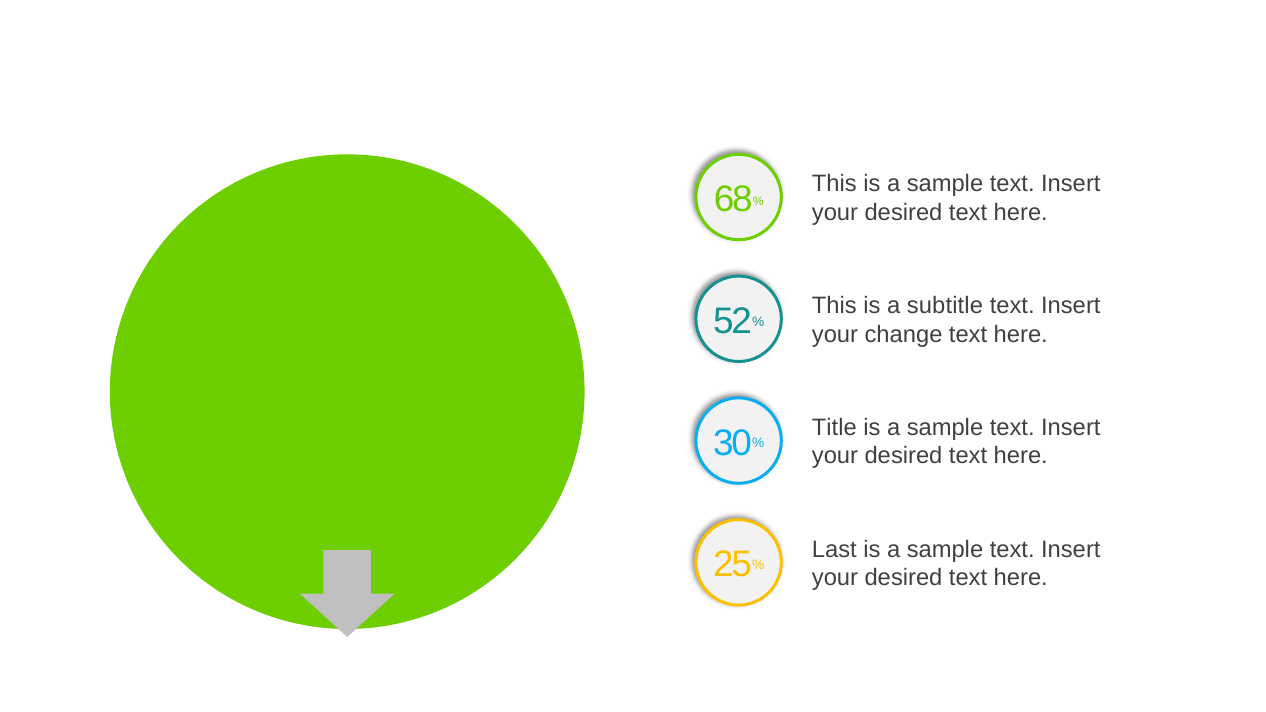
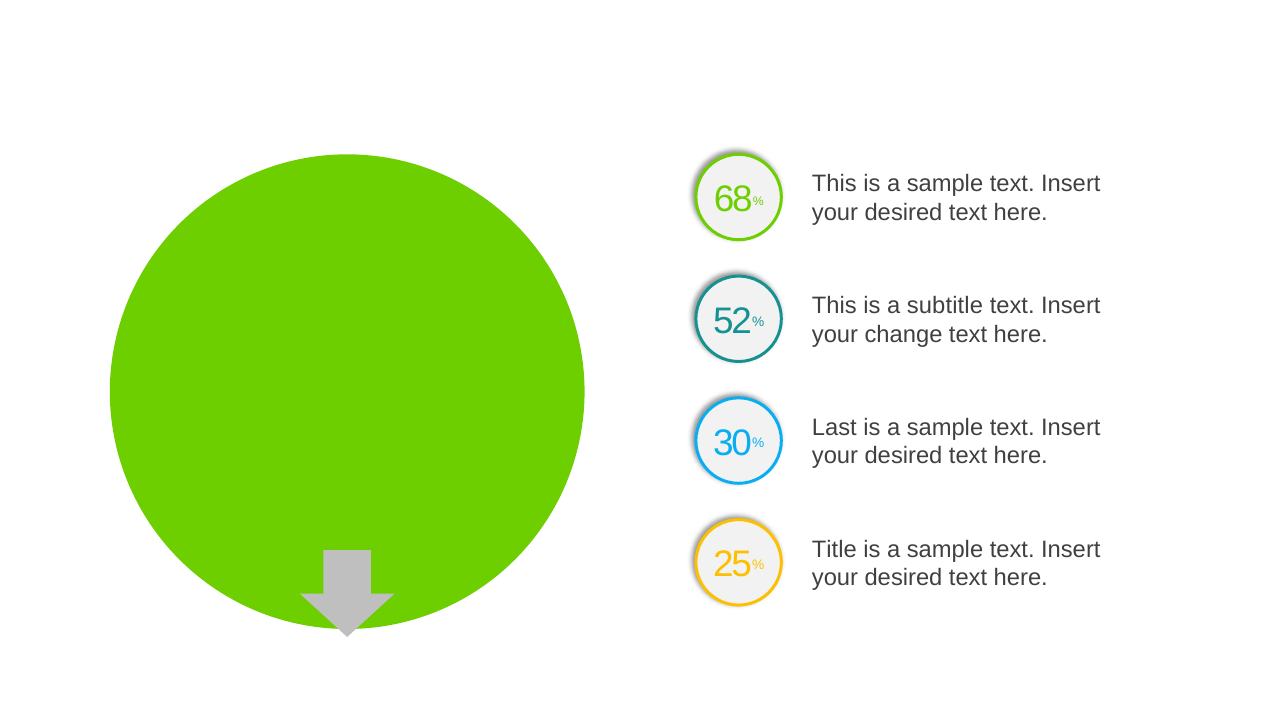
Title: Title -> Last
Last: Last -> Title
